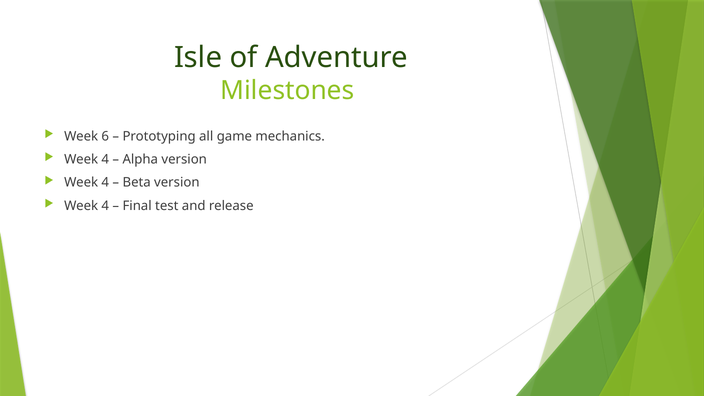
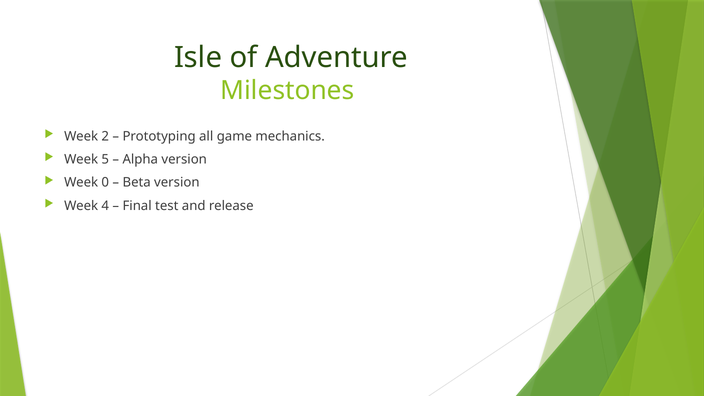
6: 6 -> 2
4 at (105, 159): 4 -> 5
4 at (105, 183): 4 -> 0
